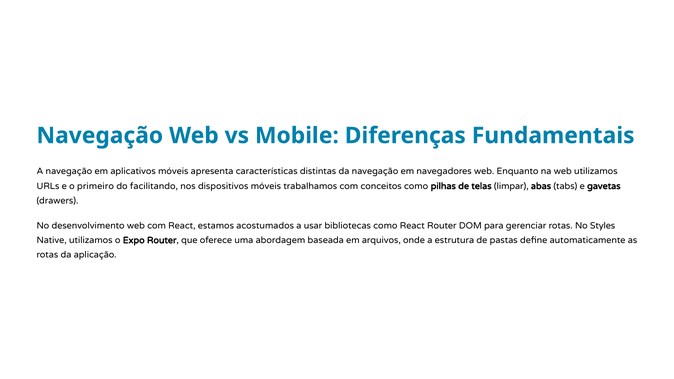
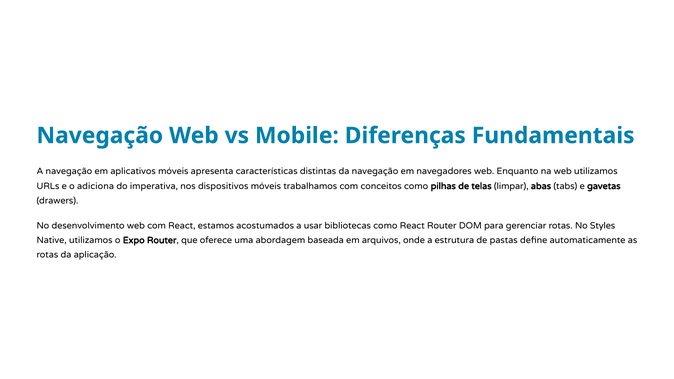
primeiro: primeiro -> adiciona
facilitando: facilitando -> imperativa
